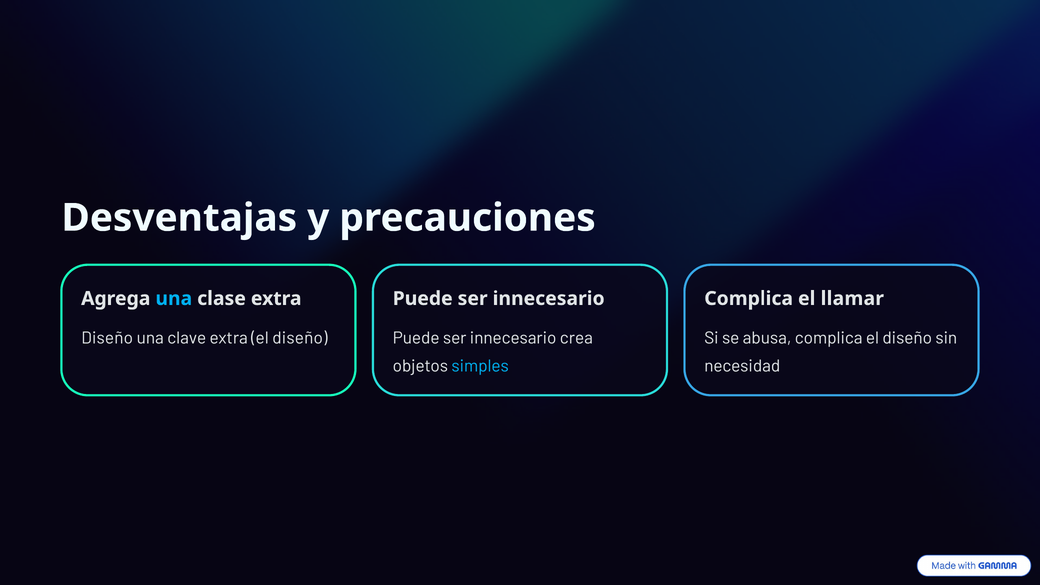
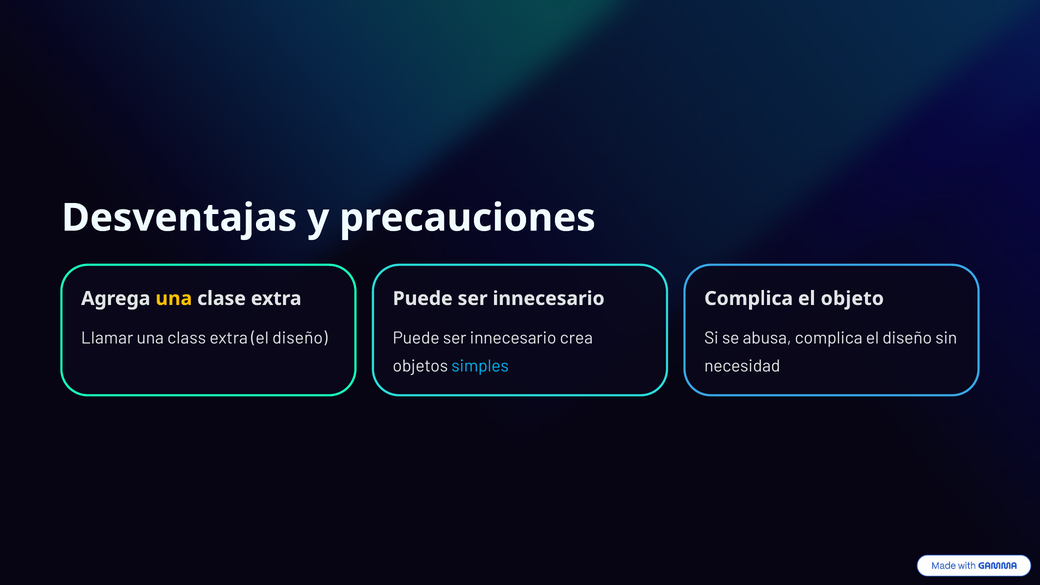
una at (174, 299) colour: light blue -> yellow
llamar: llamar -> objeto
Diseño at (107, 338): Diseño -> Llamar
clave: clave -> class
